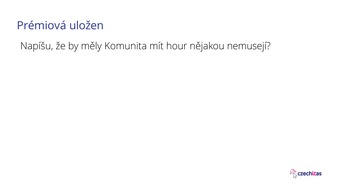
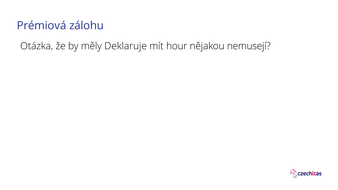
uložen: uložen -> zálohu
Napíšu: Napíšu -> Otázka
Komunita: Komunita -> Deklaruje
